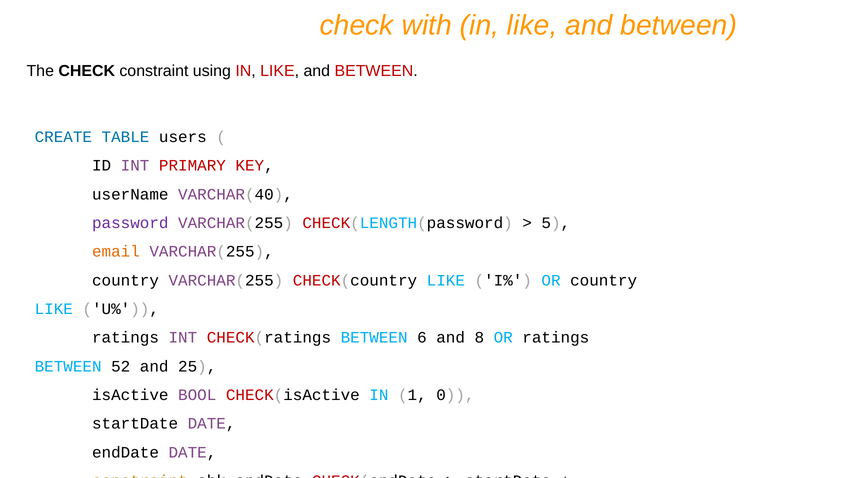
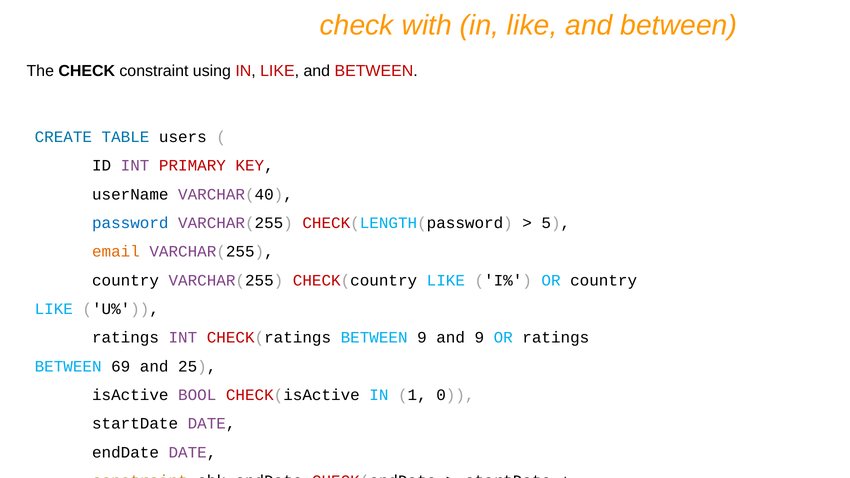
password colour: purple -> blue
BETWEEN 6: 6 -> 9
and 8: 8 -> 9
52: 52 -> 69
